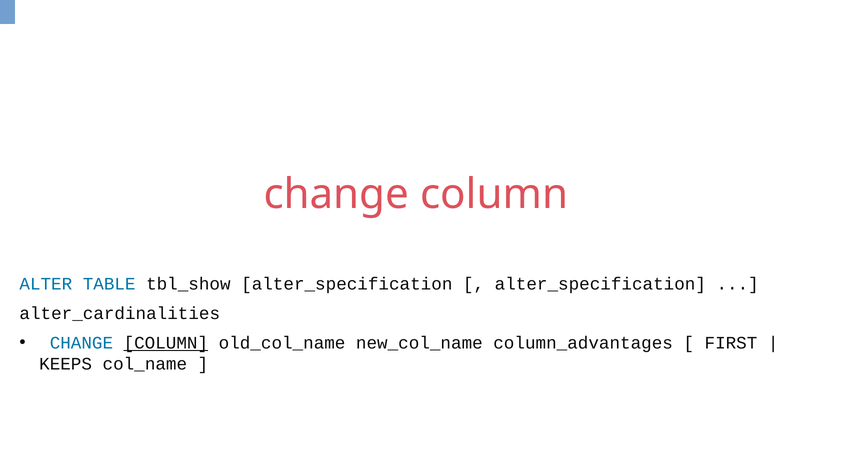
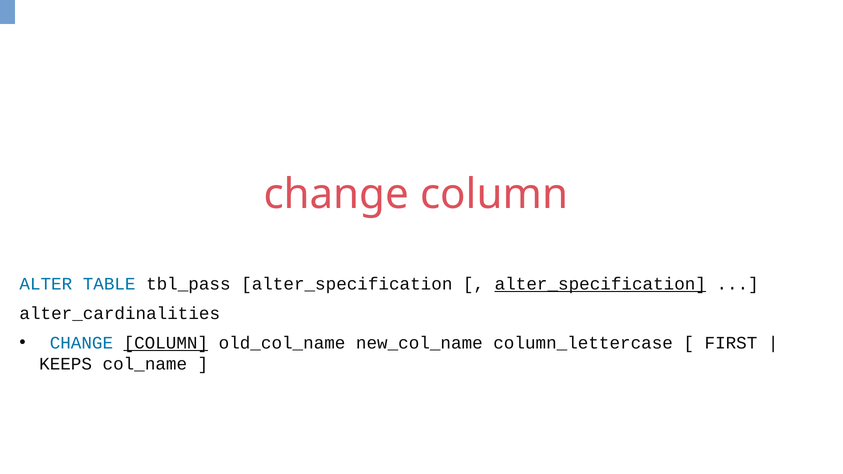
tbl_show: tbl_show -> tbl_pass
alter_specification at (600, 284) underline: none -> present
column_advantages: column_advantages -> column_lettercase
